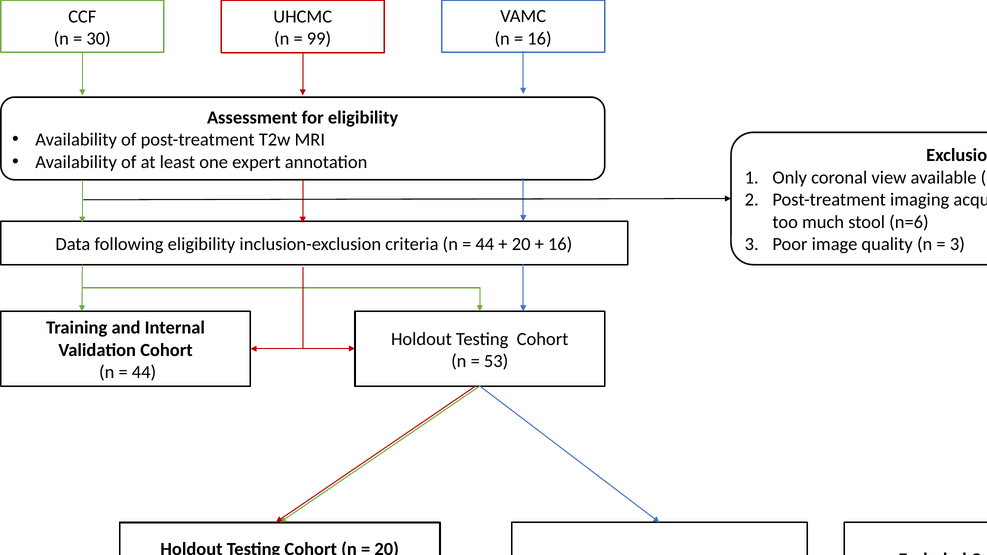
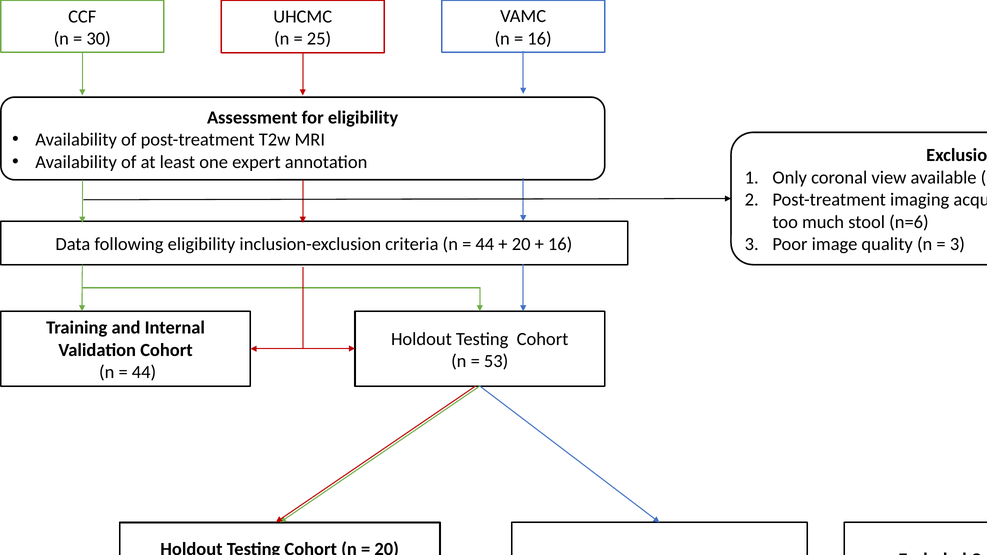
99: 99 -> 25
